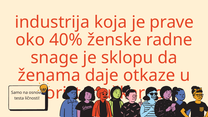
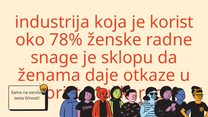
je prave: prave -> korist
40%: 40% -> 78%
